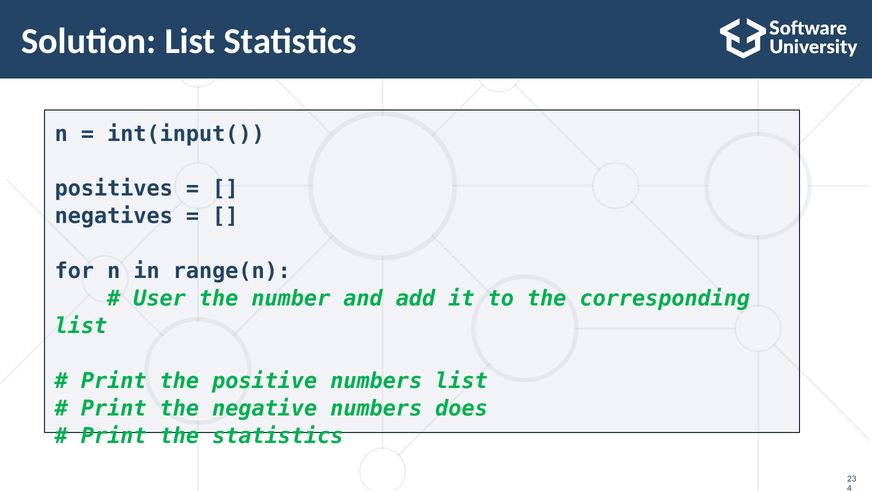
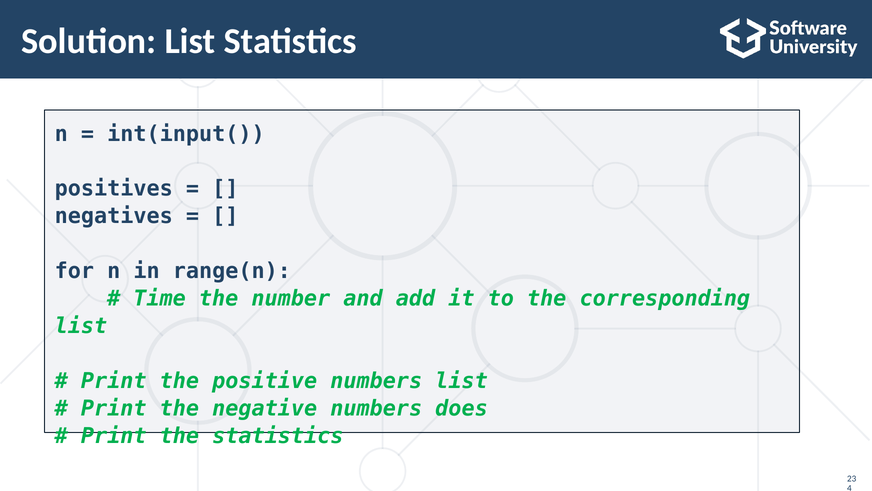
User: User -> Time
